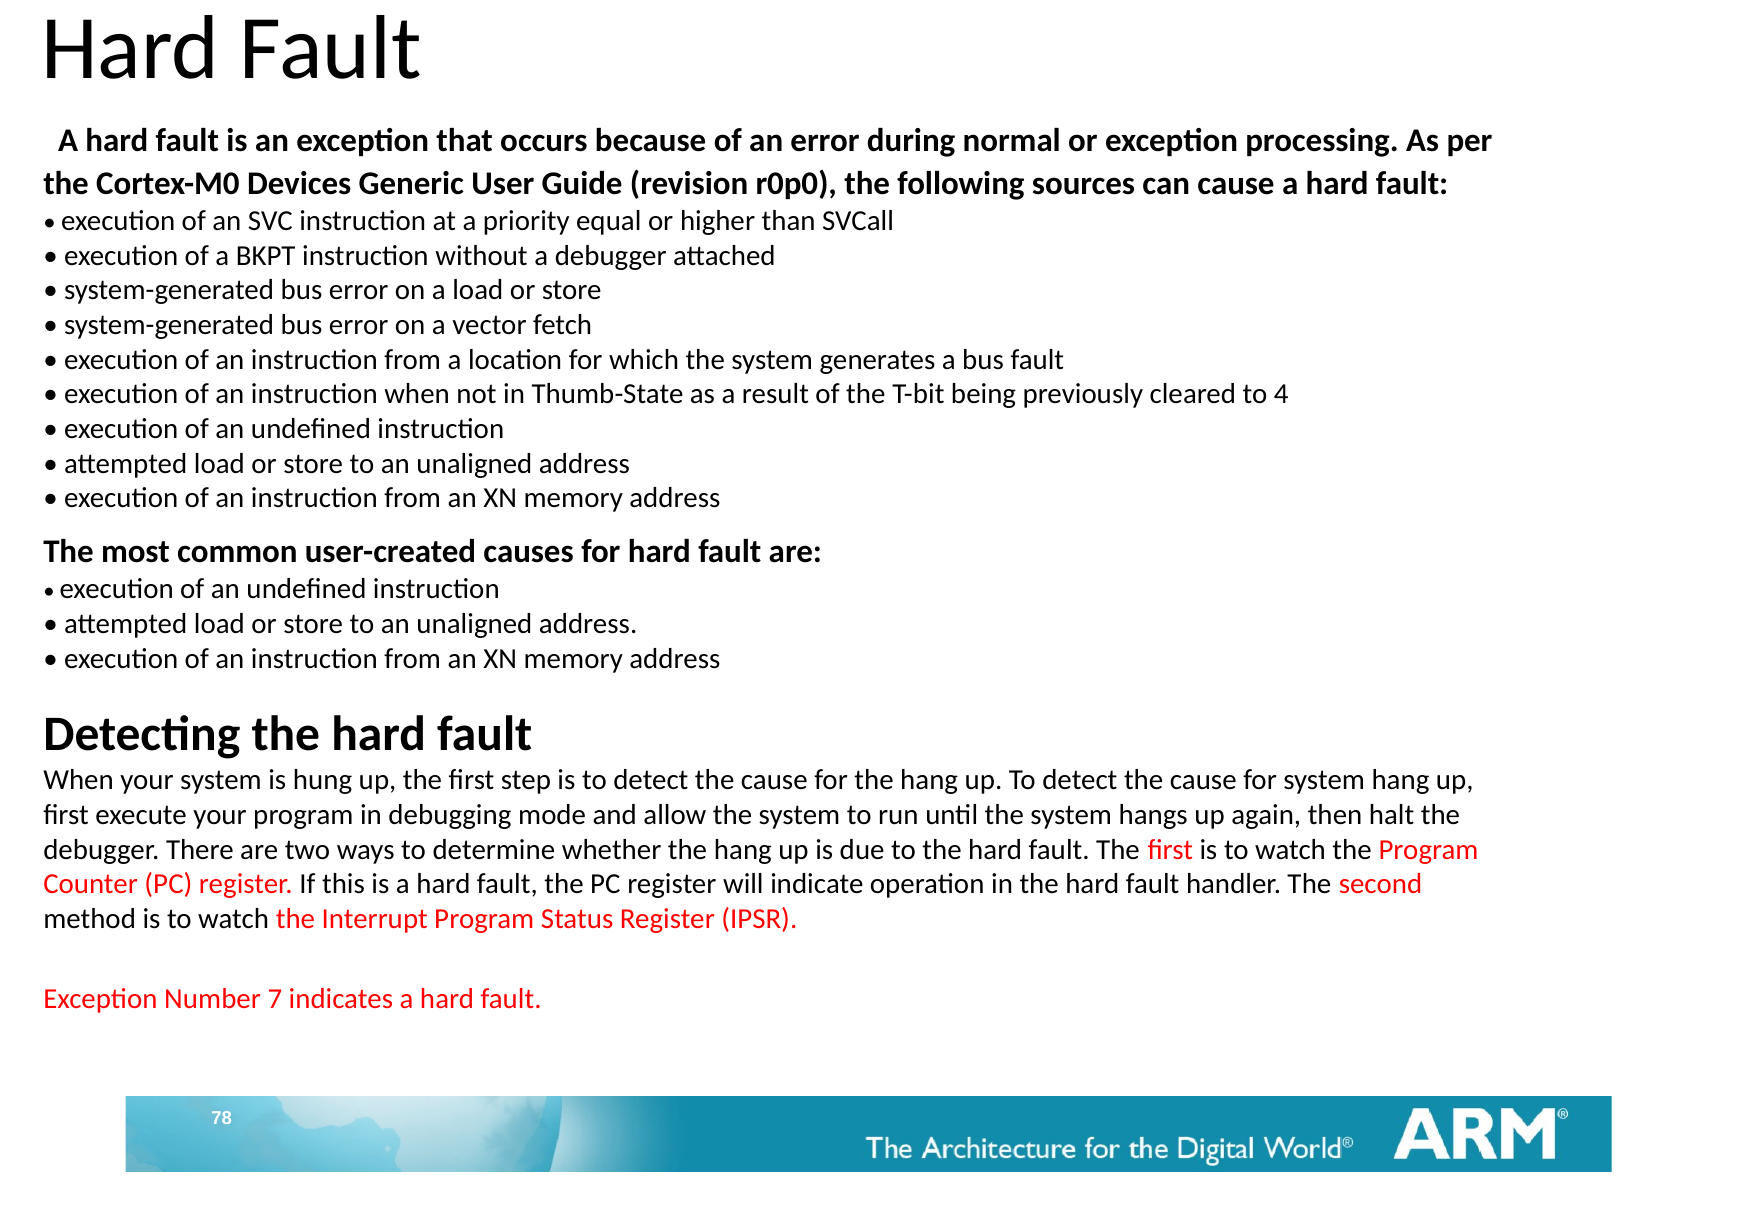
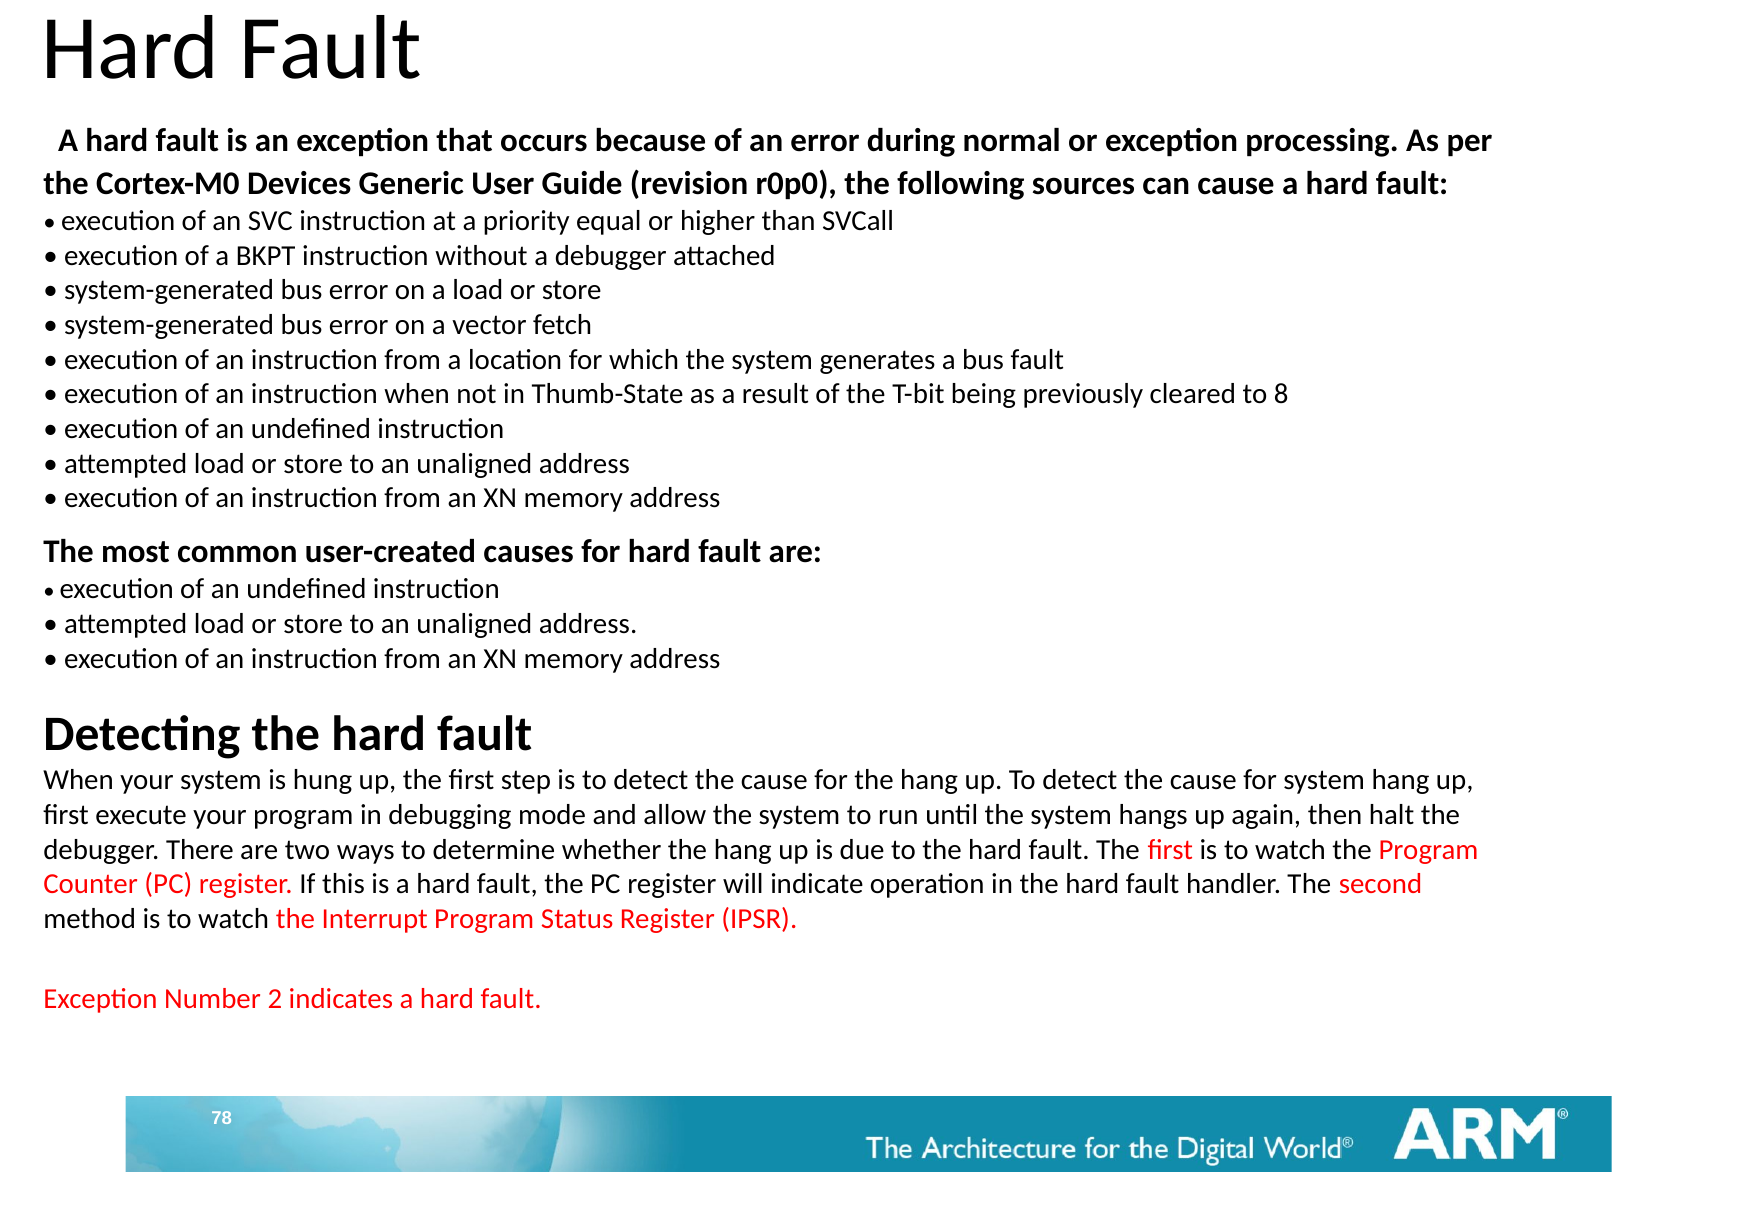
4: 4 -> 8
7: 7 -> 2
